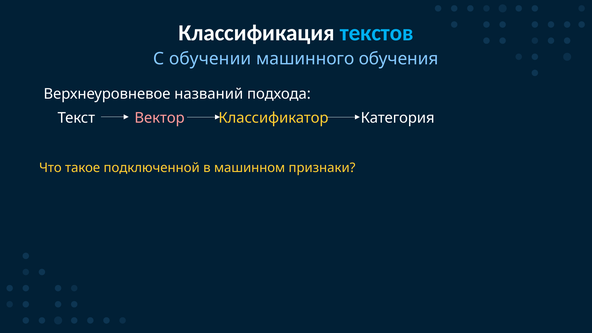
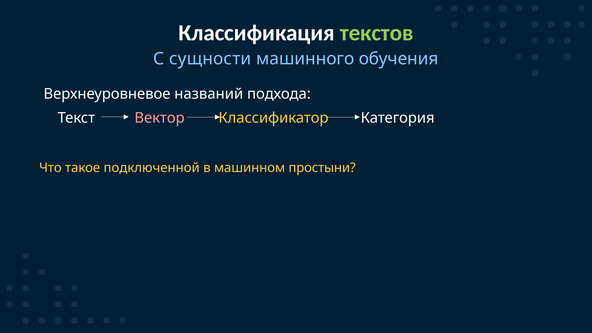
текстов colour: light blue -> light green
обучении: обучении -> сущности
признаки: признаки -> простыни
